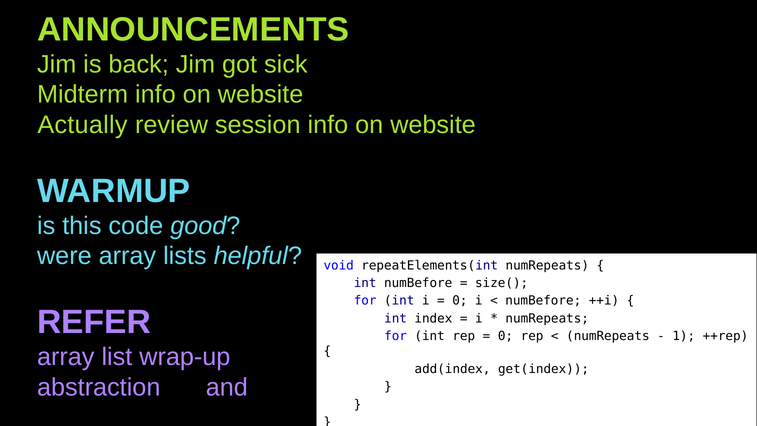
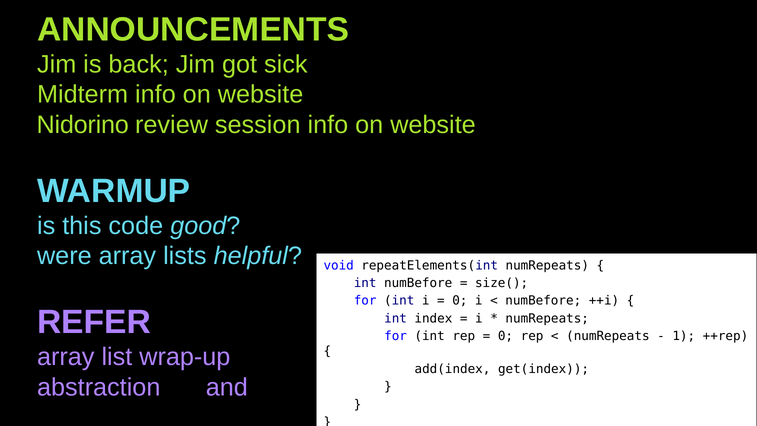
Actually: Actually -> Nidorino
